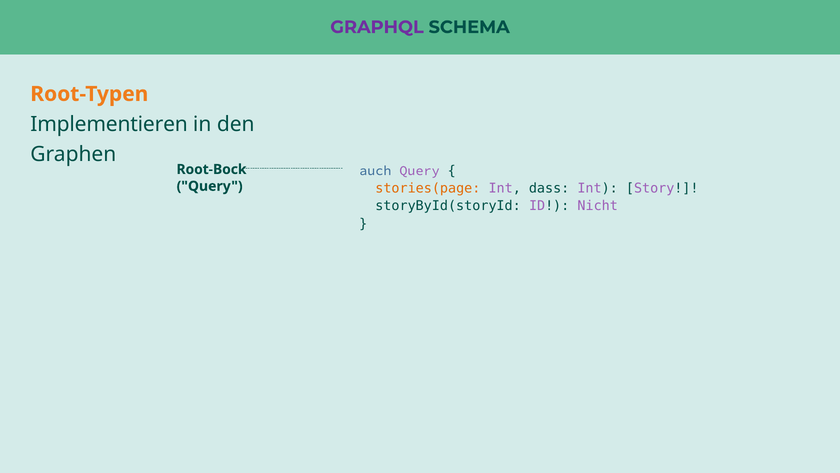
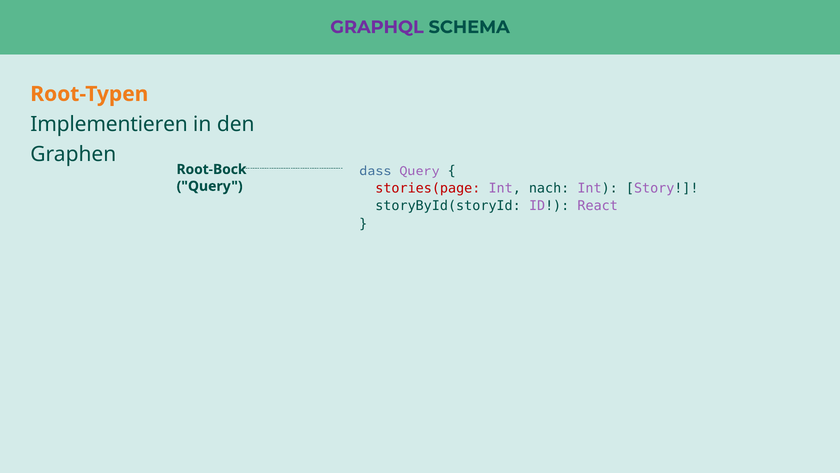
auch: auch -> dass
stories(page colour: orange -> red
dass: dass -> nach
Nicht: Nicht -> React
